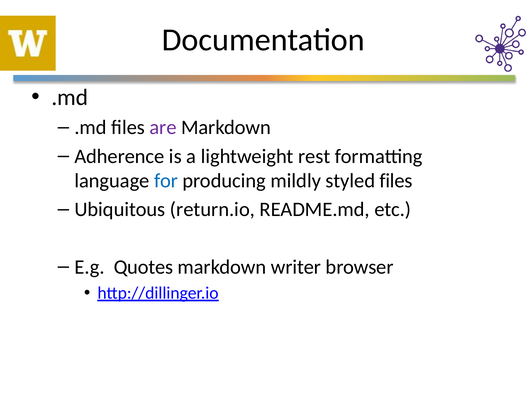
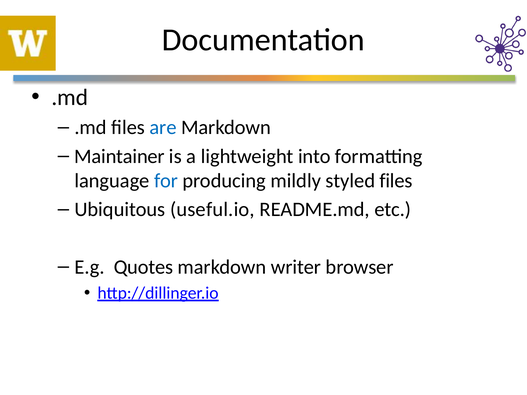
are colour: purple -> blue
Adherence: Adherence -> Maintainer
rest: rest -> into
return.io: return.io -> useful.io
